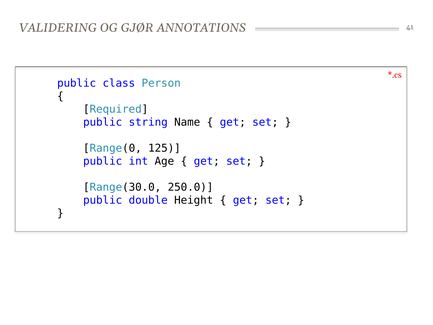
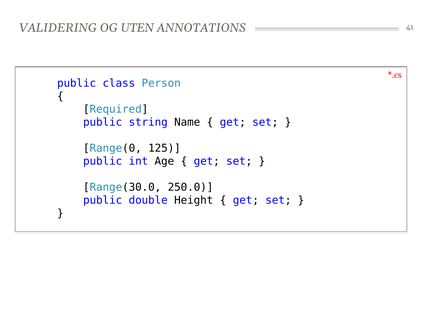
GJØR: GJØR -> UTEN
